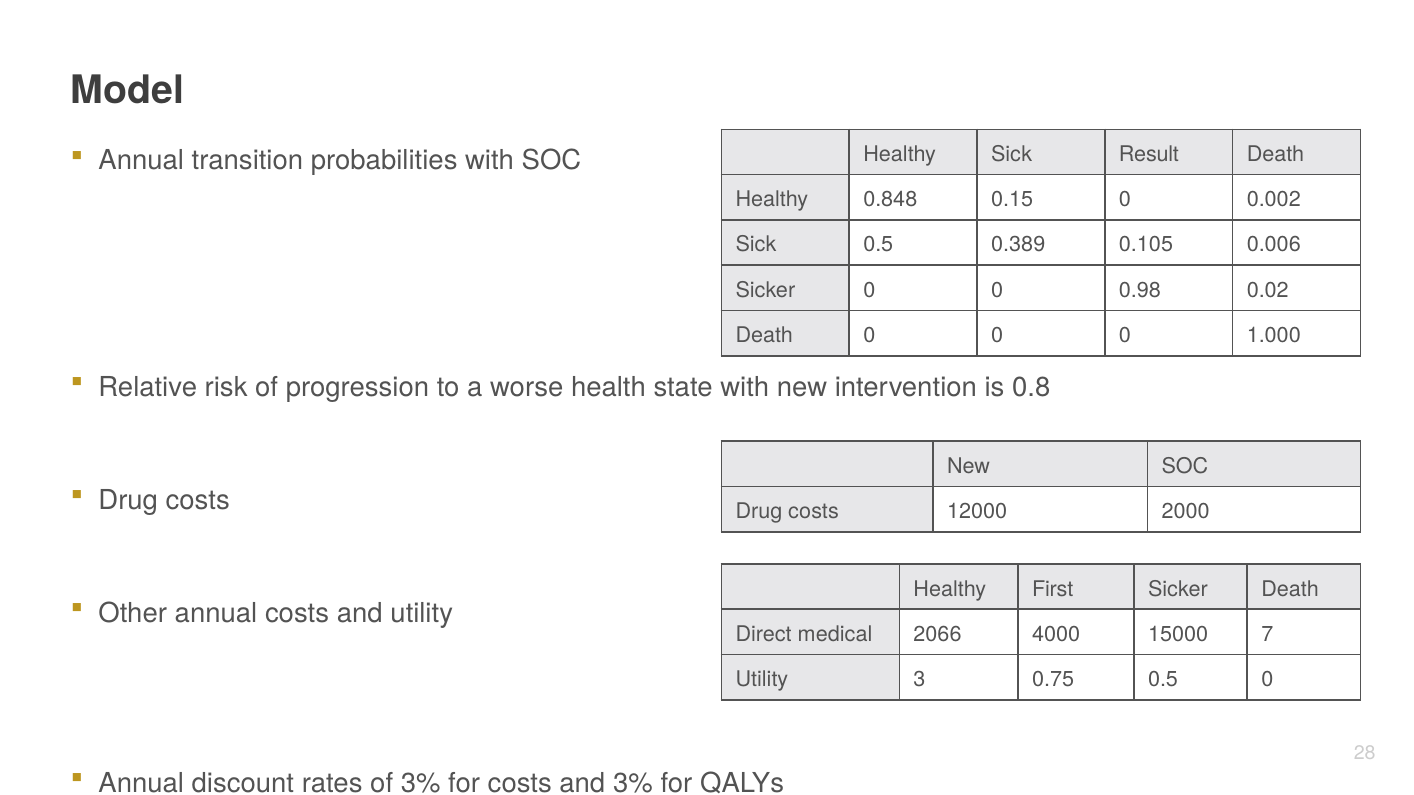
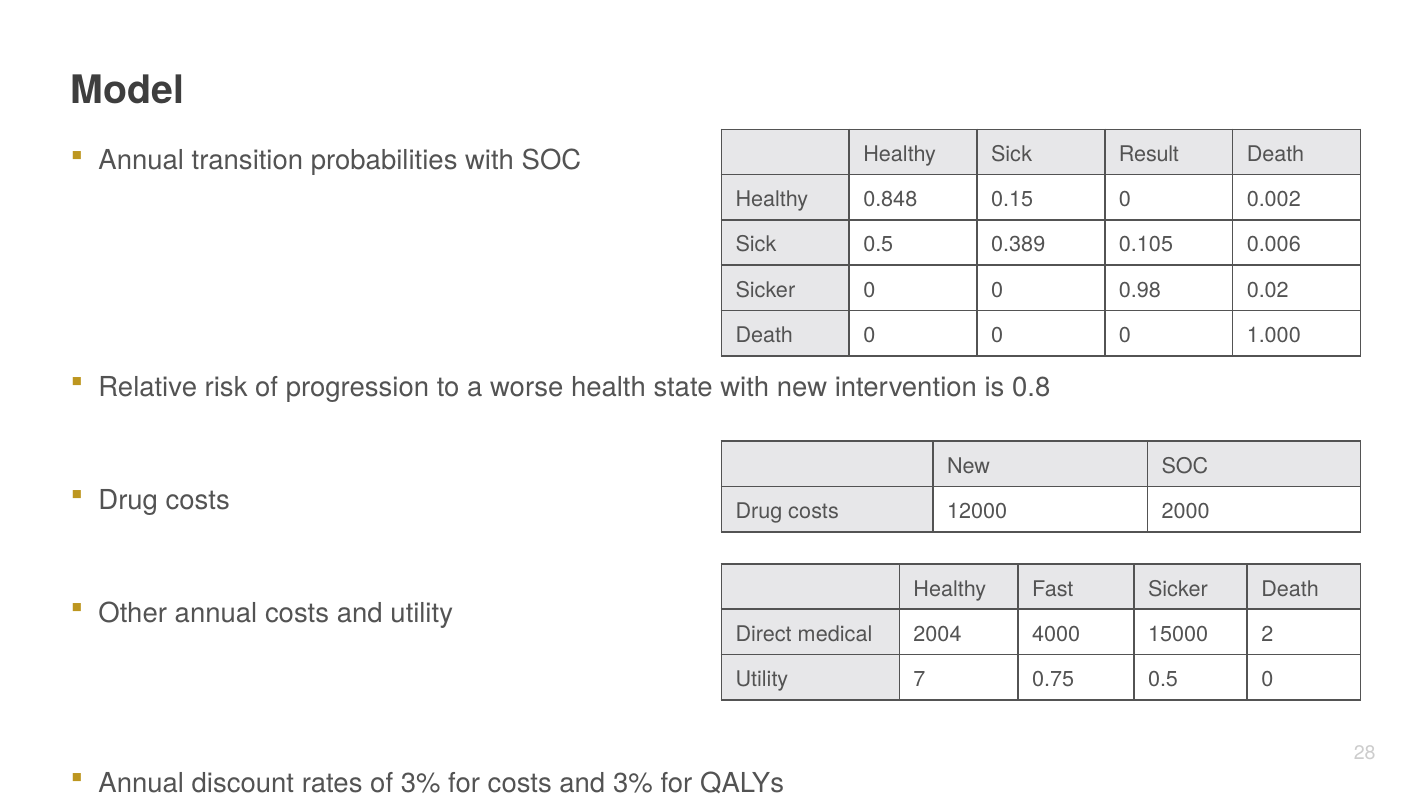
First: First -> Fast
2066: 2066 -> 2004
7: 7 -> 2
3: 3 -> 7
